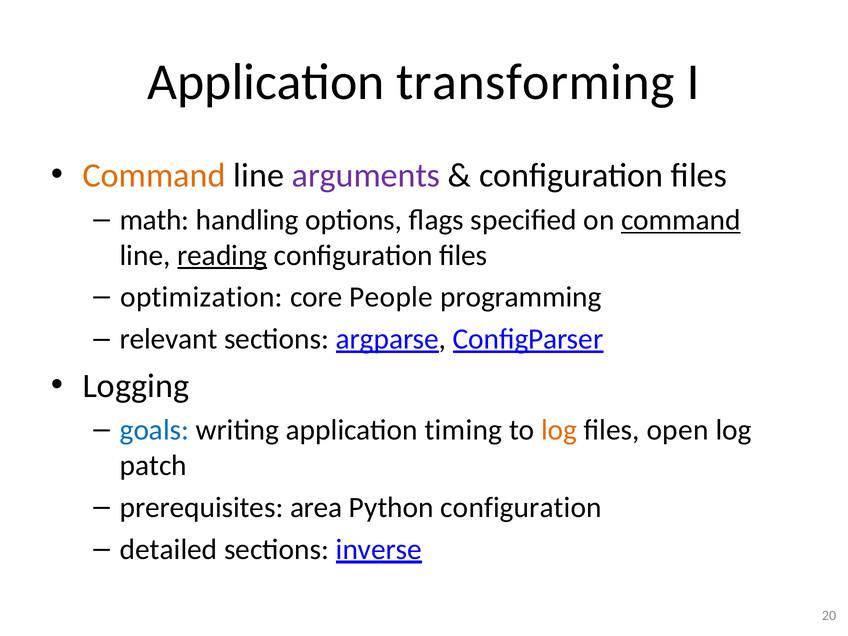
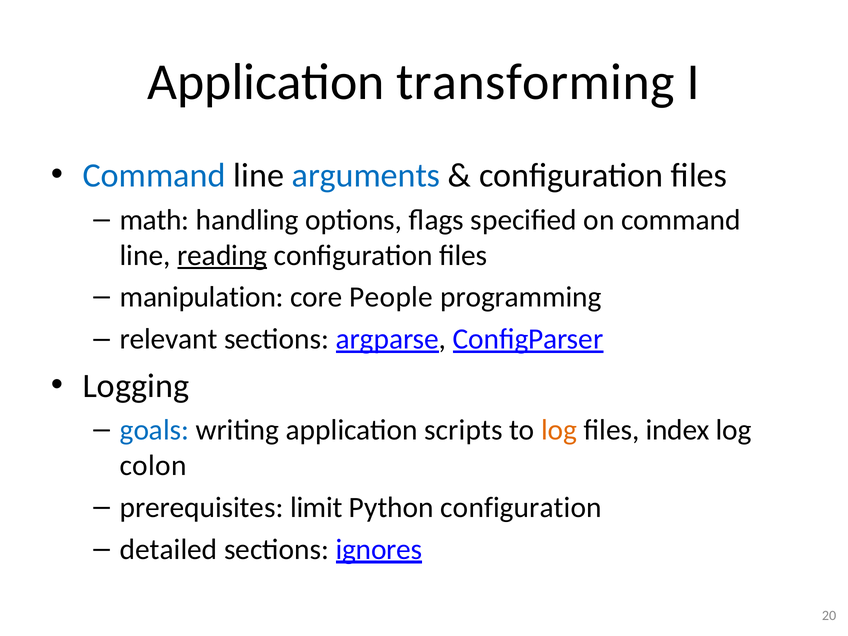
Command at (154, 176) colour: orange -> blue
arguments colour: purple -> blue
command at (681, 220) underline: present -> none
optimization: optimization -> manipulation
timing: timing -> scripts
open: open -> index
patch: patch -> colon
area: area -> limit
inverse: inverse -> ignores
